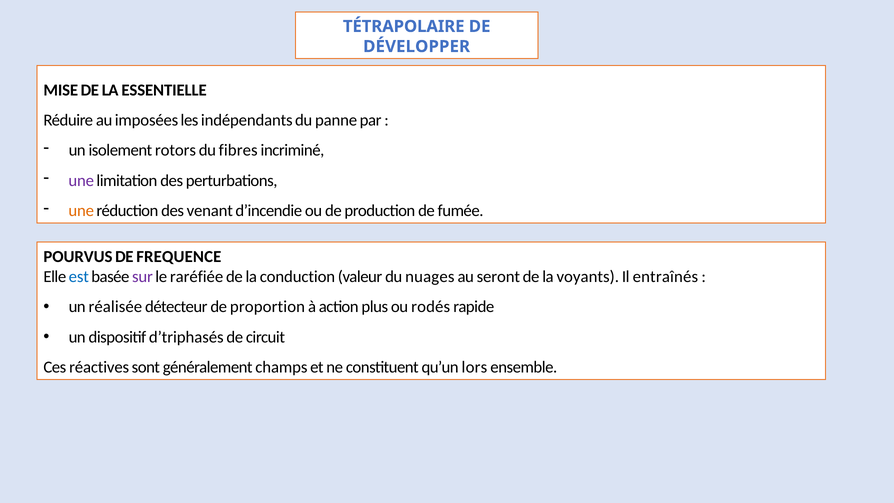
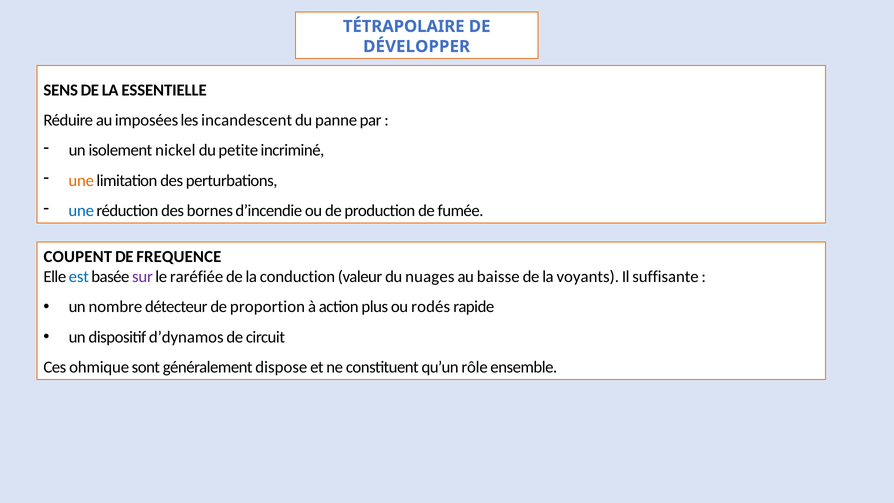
MISE: MISE -> SENS
indépendants: indépendants -> incandescent
rotors: rotors -> nickel
fibres: fibres -> petite
une at (81, 181) colour: purple -> orange
une at (81, 211) colour: orange -> blue
venant: venant -> bornes
POURVUS: POURVUS -> COUPENT
seront: seront -> baisse
entraînés: entraînés -> suffisante
réalisée: réalisée -> nombre
d’triphasés: d’triphasés -> d’dynamos
réactives: réactives -> ohmique
champs: champs -> dispose
lors: lors -> rôle
